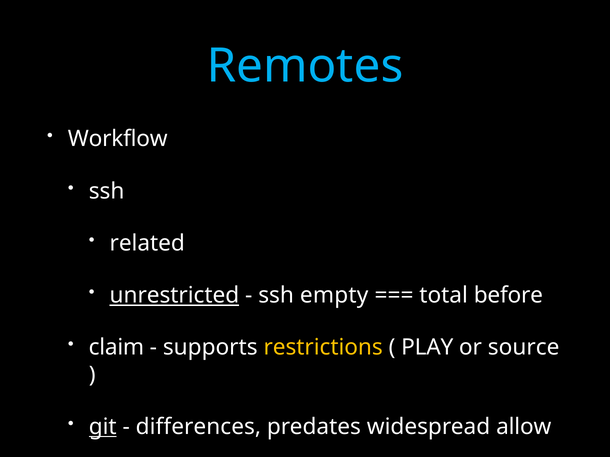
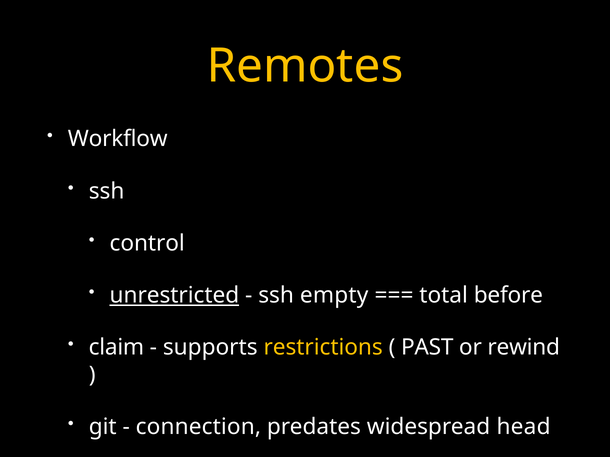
Remotes colour: light blue -> yellow
related: related -> control
PLAY: PLAY -> PAST
source: source -> rewind
git underline: present -> none
differences: differences -> connection
allow: allow -> head
